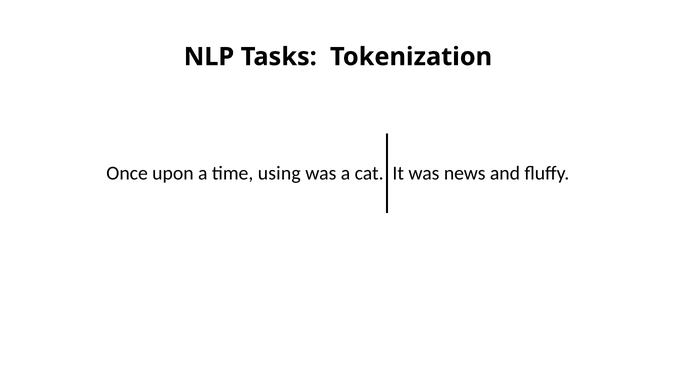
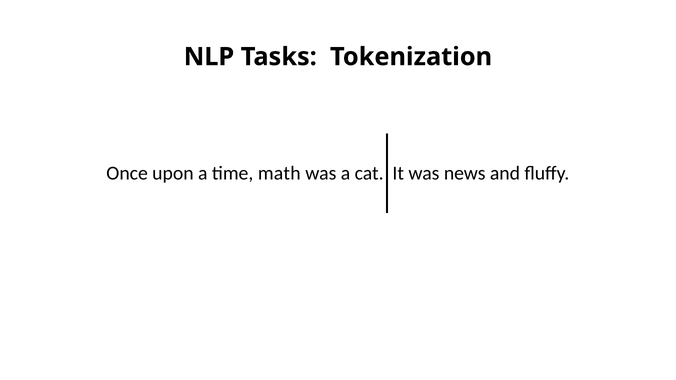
using: using -> math
